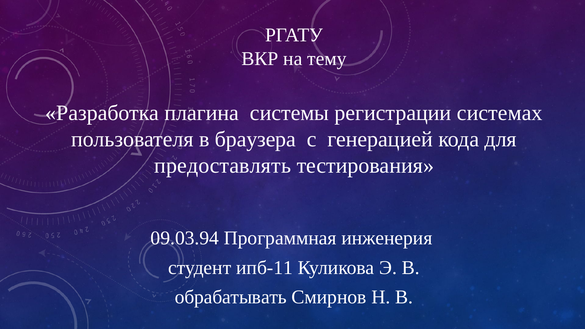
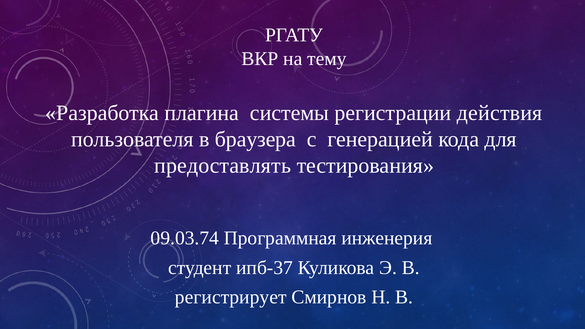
системах: системах -> действия
09.03.94: 09.03.94 -> 09.03.74
ипб-11: ипб-11 -> ипб-37
обрабатывать: обрабатывать -> регистрирует
